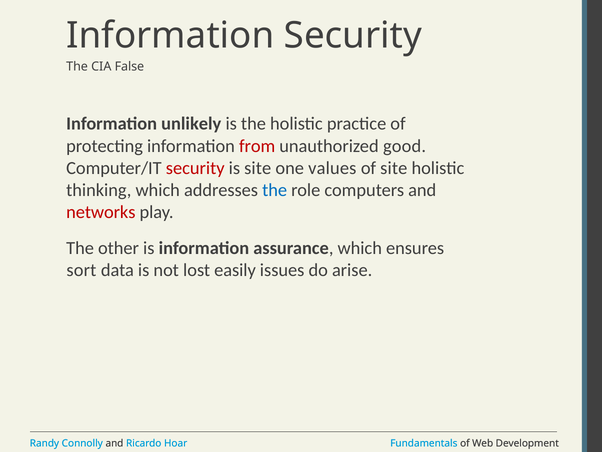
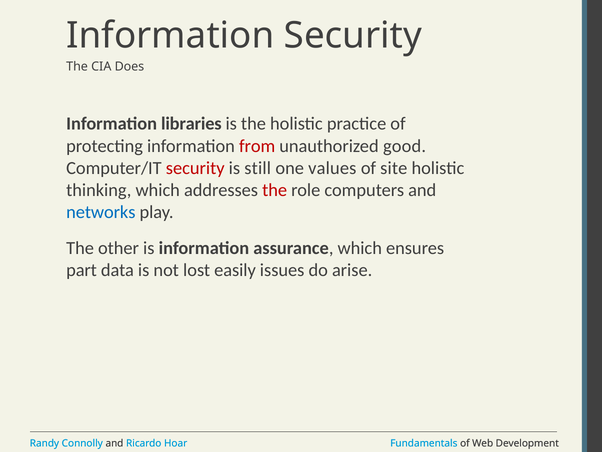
False: False -> Does
unlikely: unlikely -> libraries
is site: site -> still
the at (275, 190) colour: blue -> red
networks colour: red -> blue
sort: sort -> part
